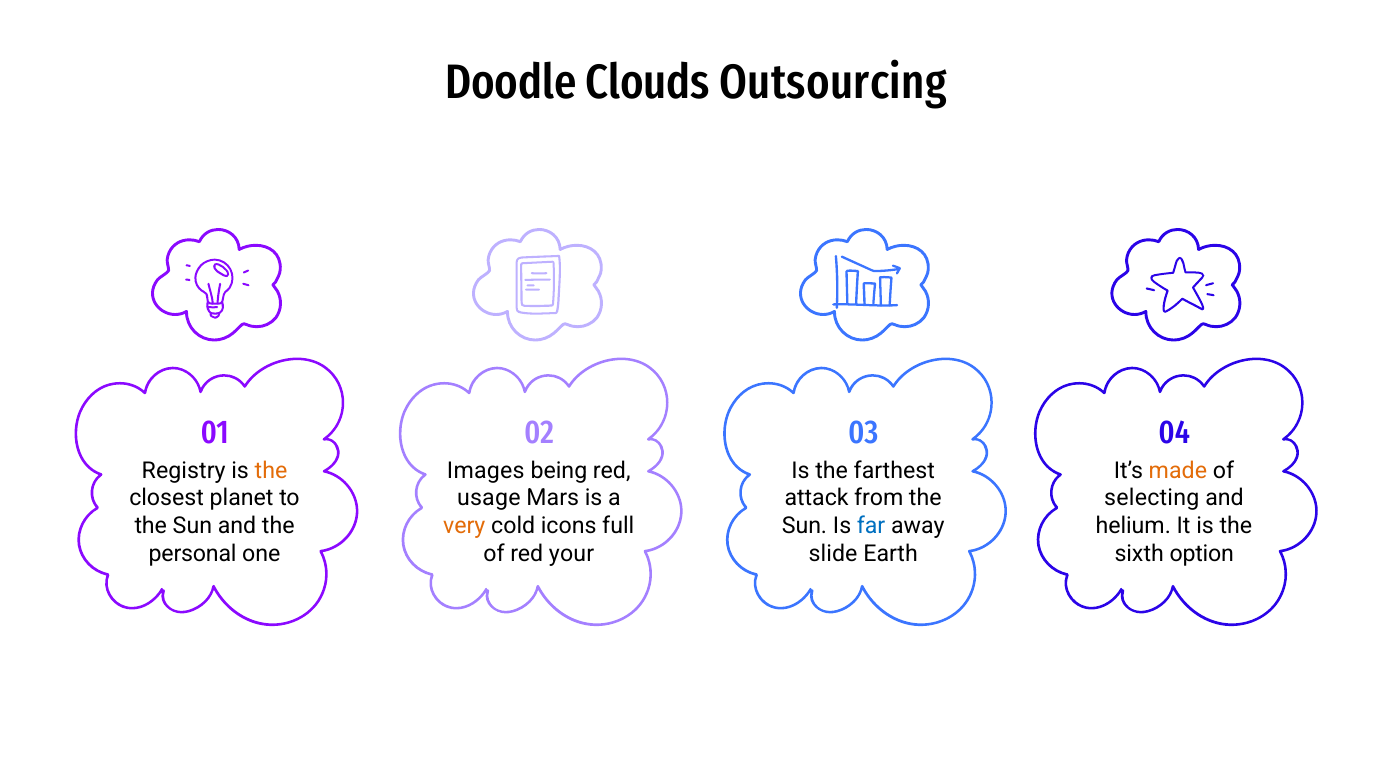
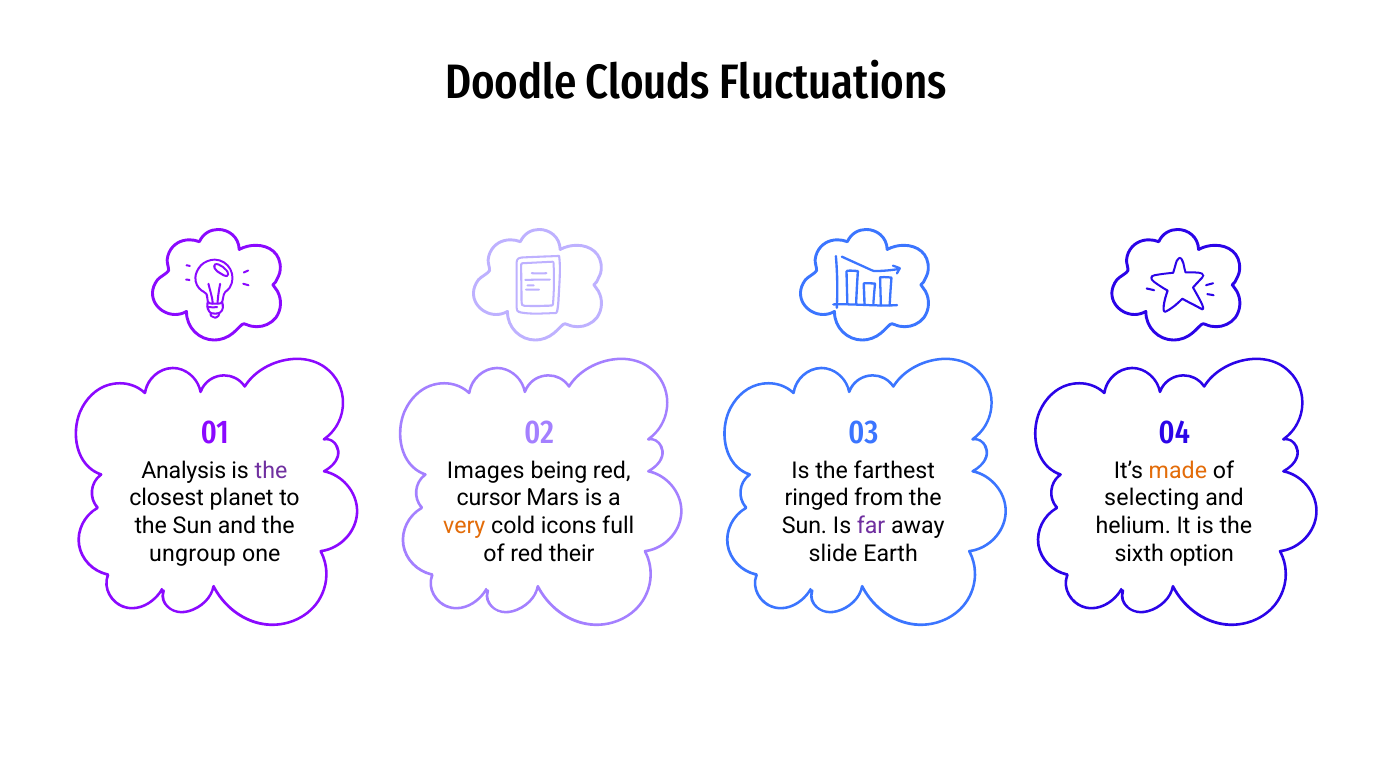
Outsourcing: Outsourcing -> Fluctuations
Registry: Registry -> Analysis
the at (271, 471) colour: orange -> purple
usage: usage -> cursor
attack: attack -> ringed
far colour: blue -> purple
personal: personal -> ungroup
your: your -> their
